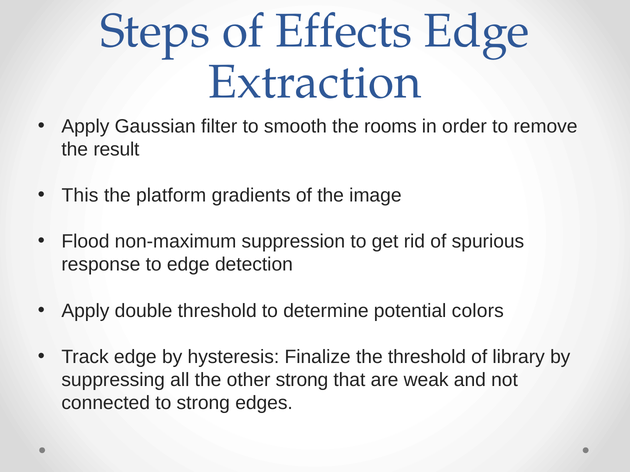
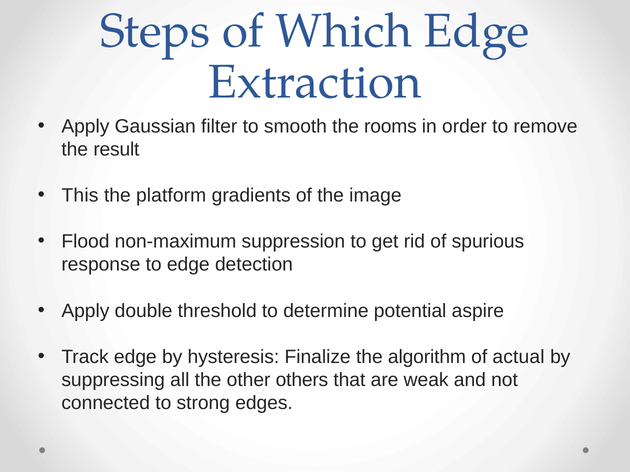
Effects: Effects -> Which
colors: colors -> aspire
the threshold: threshold -> algorithm
library: library -> actual
other strong: strong -> others
